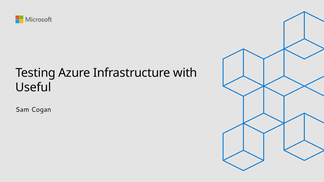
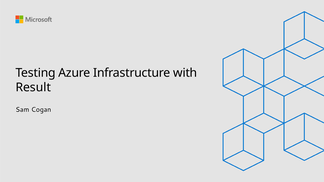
Useful: Useful -> Result
